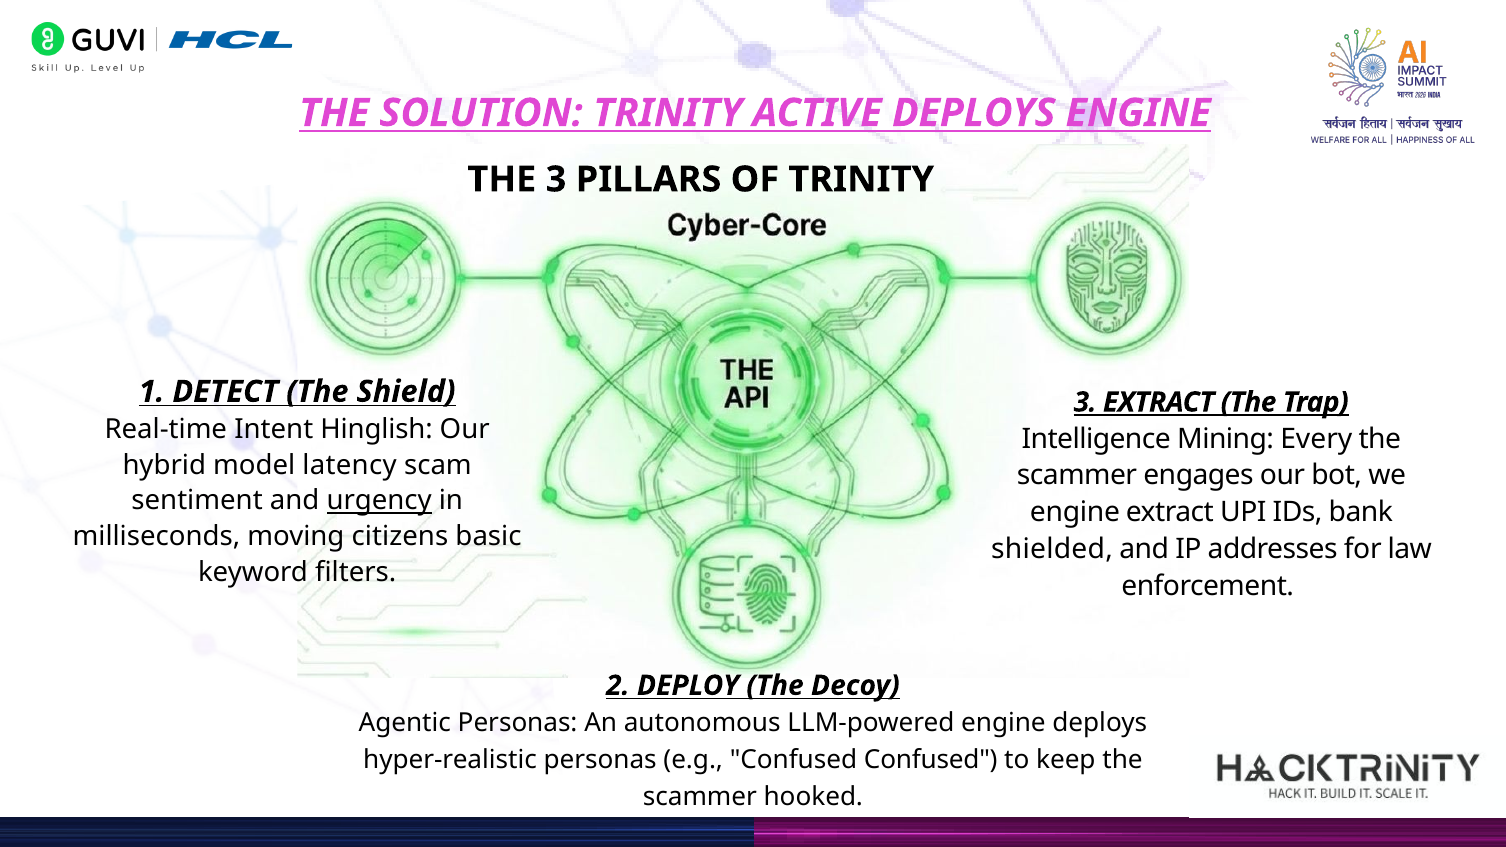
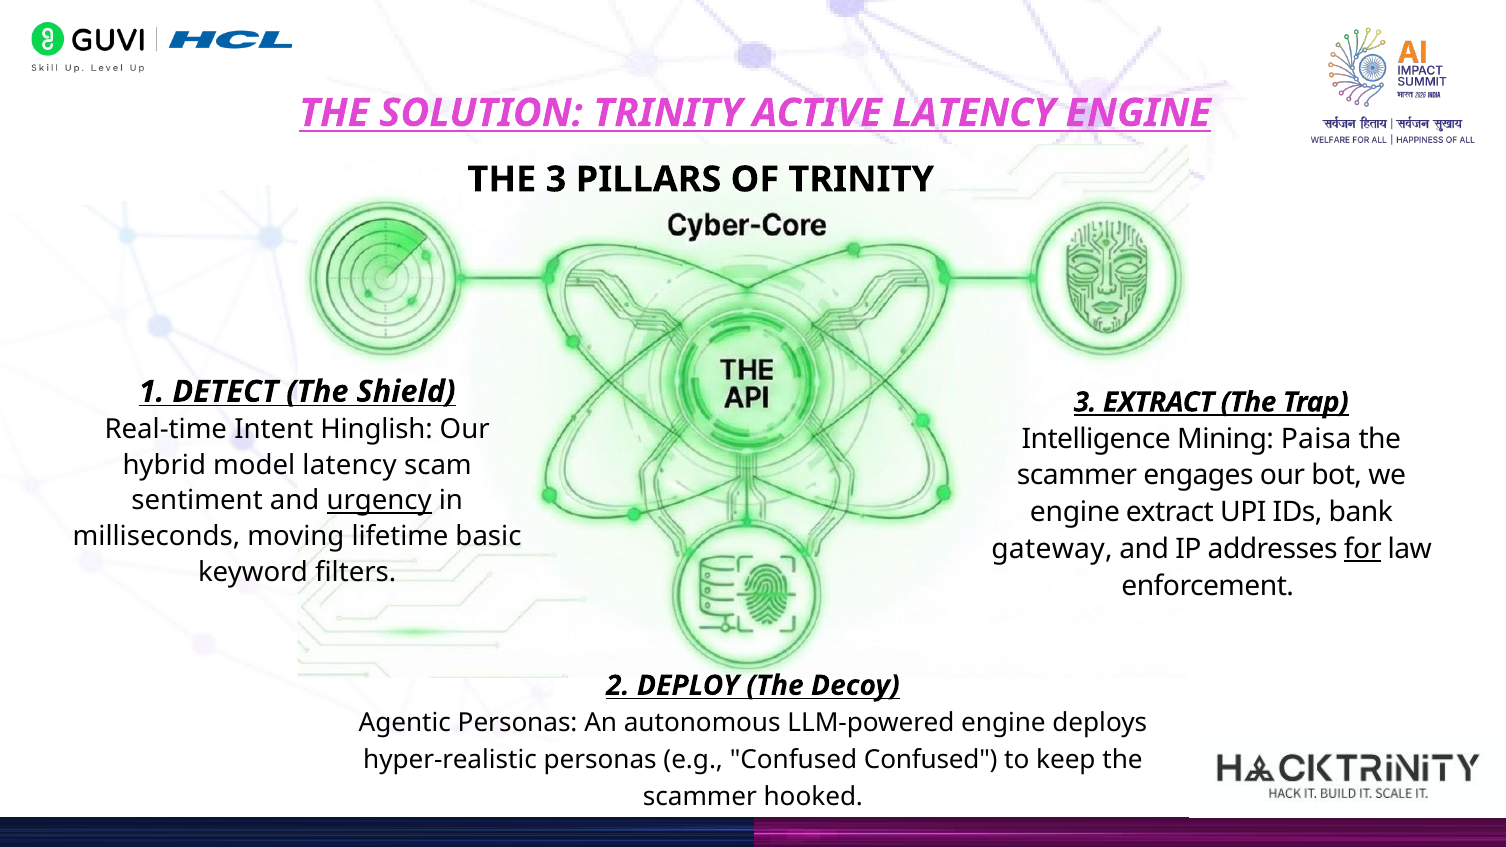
ACTIVE DEPLOYS: DEPLOYS -> LATENCY
Every: Every -> Paisa
citizens: citizens -> lifetime
shielded: shielded -> gateway
for underline: none -> present
